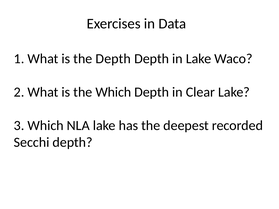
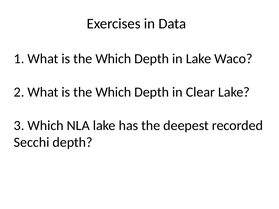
Depth at (113, 59): Depth -> Which
